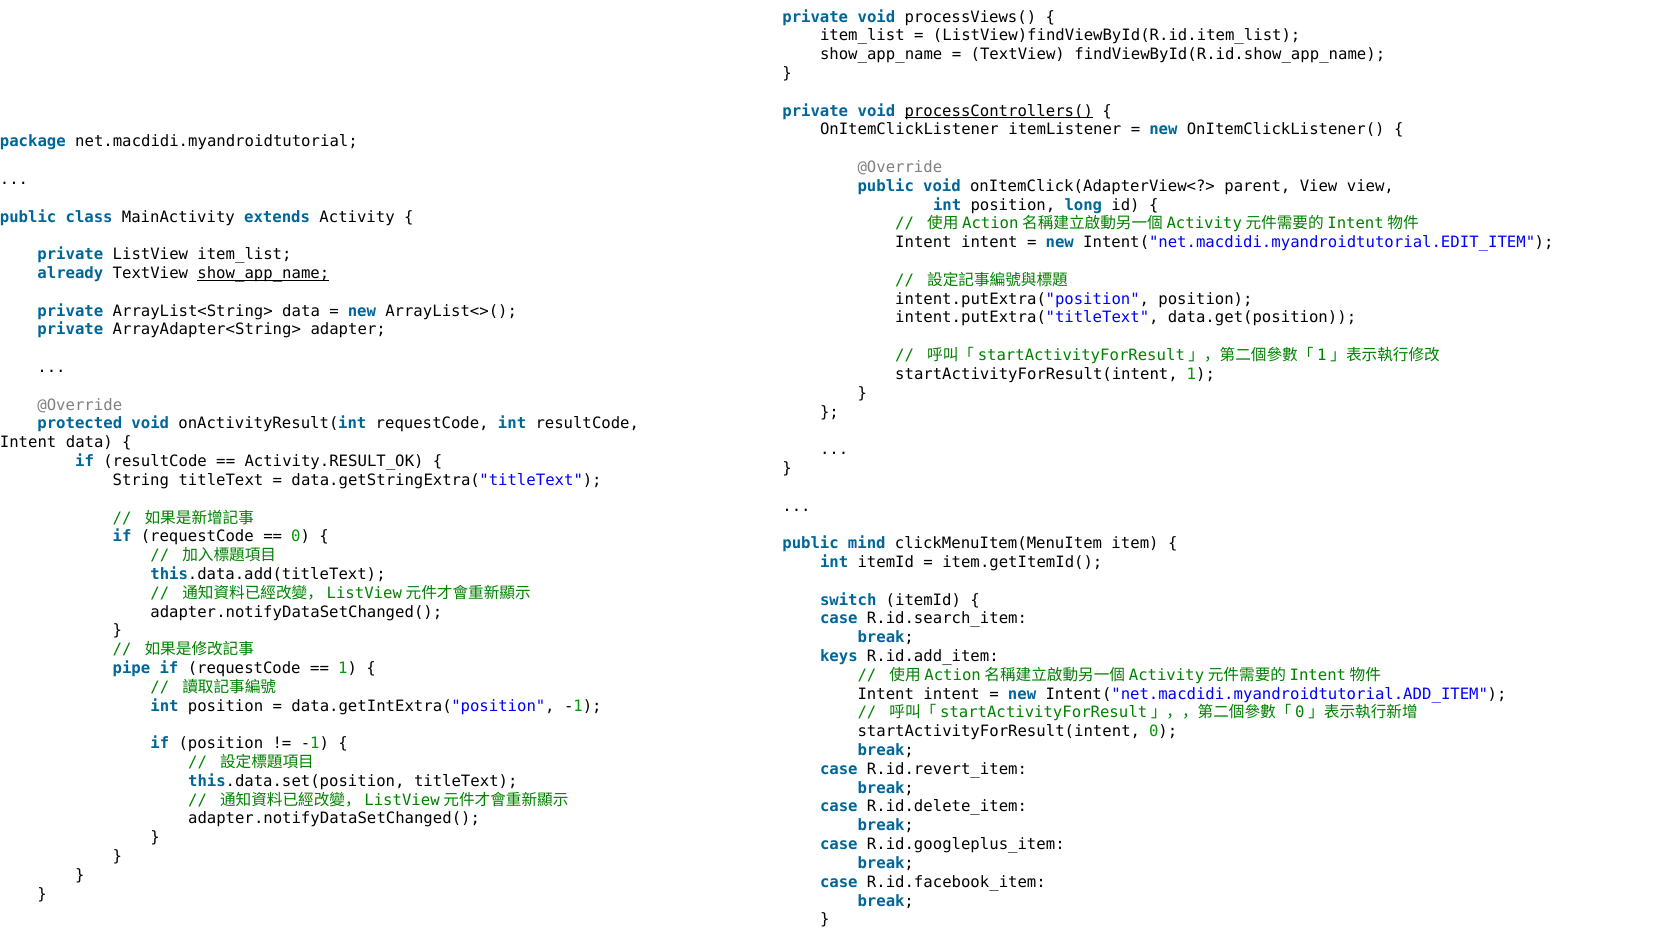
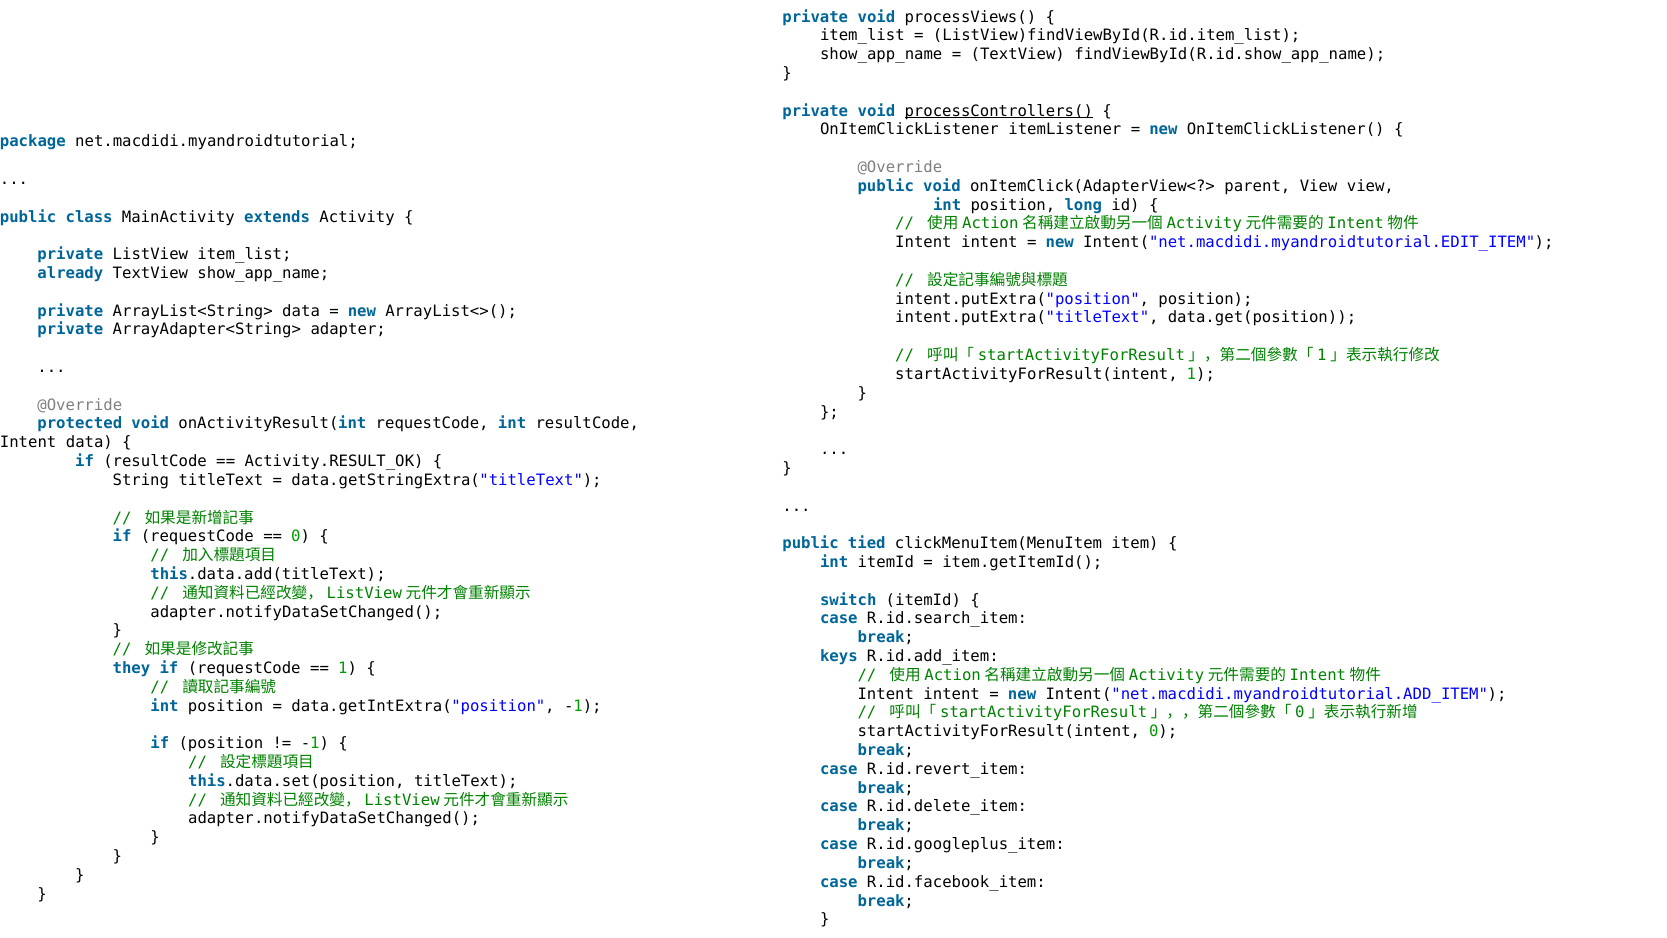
show_app_name at (263, 273) underline: present -> none
mind: mind -> tied
pipe: pipe -> they
